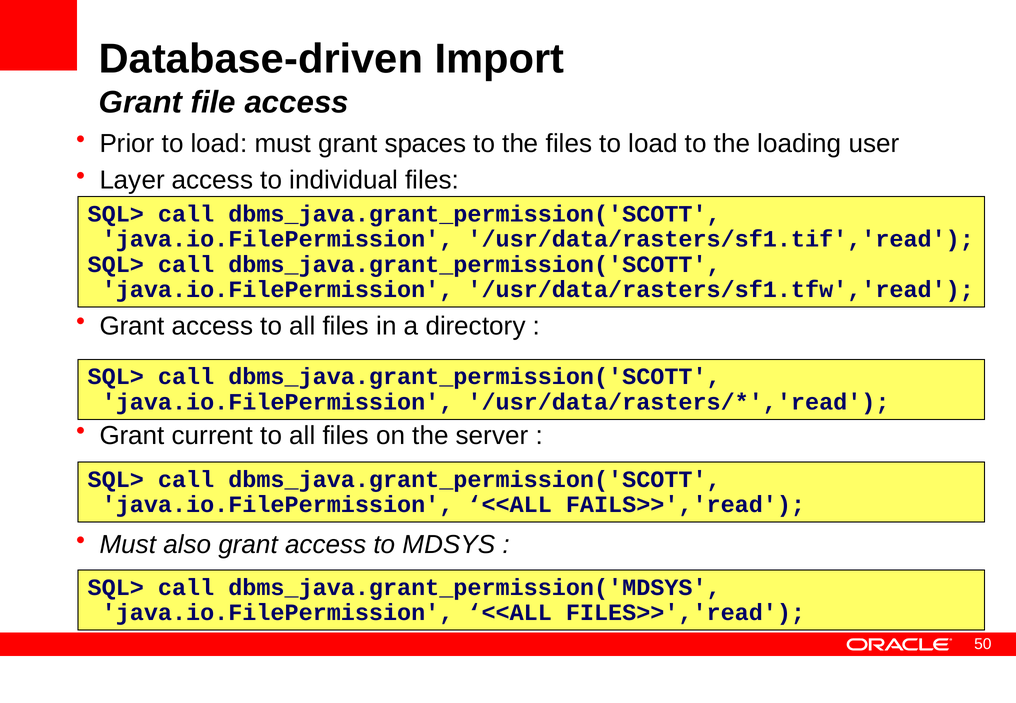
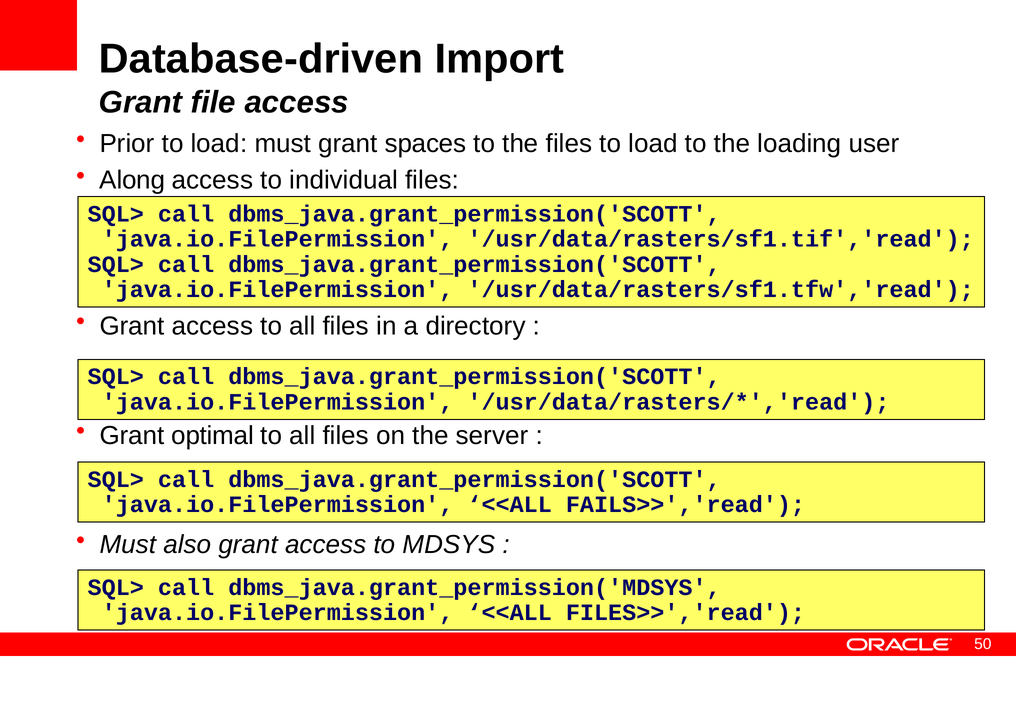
Layer: Layer -> Along
current: current -> optimal
